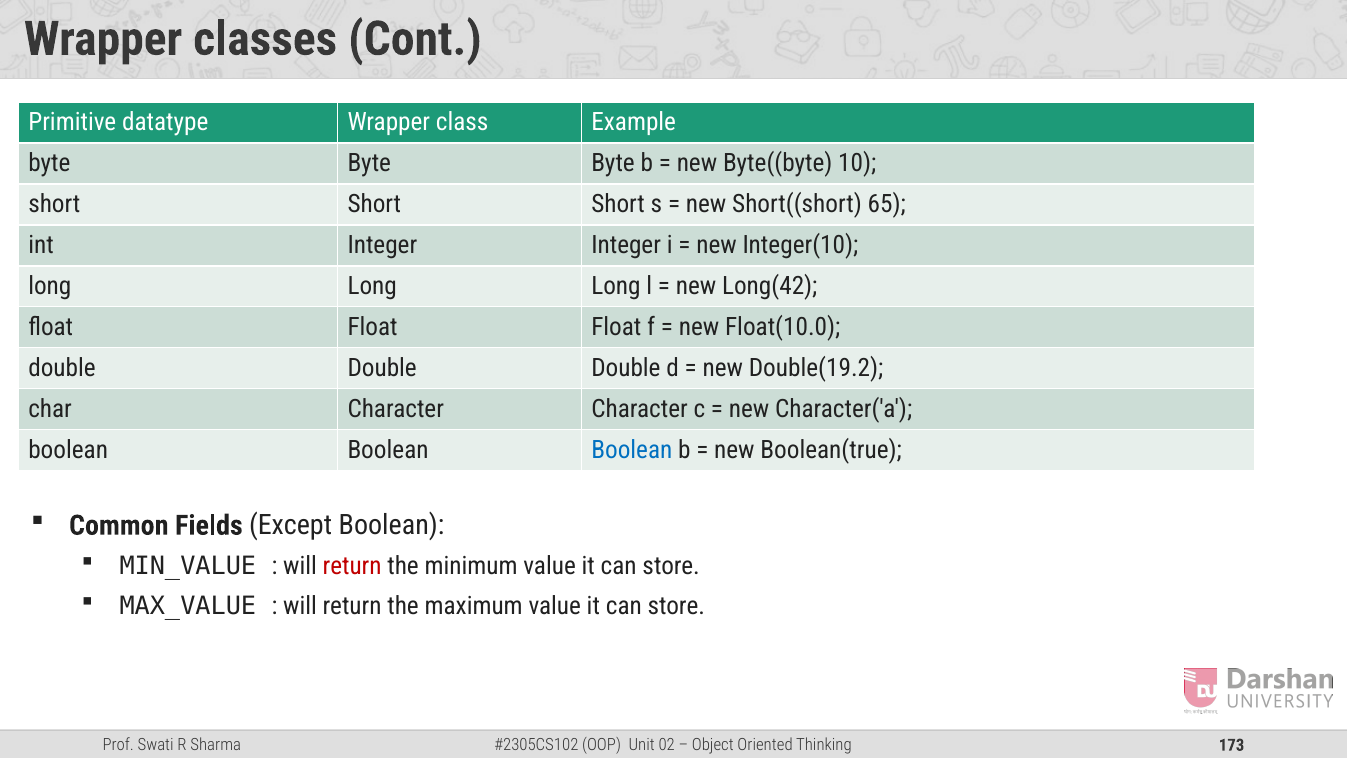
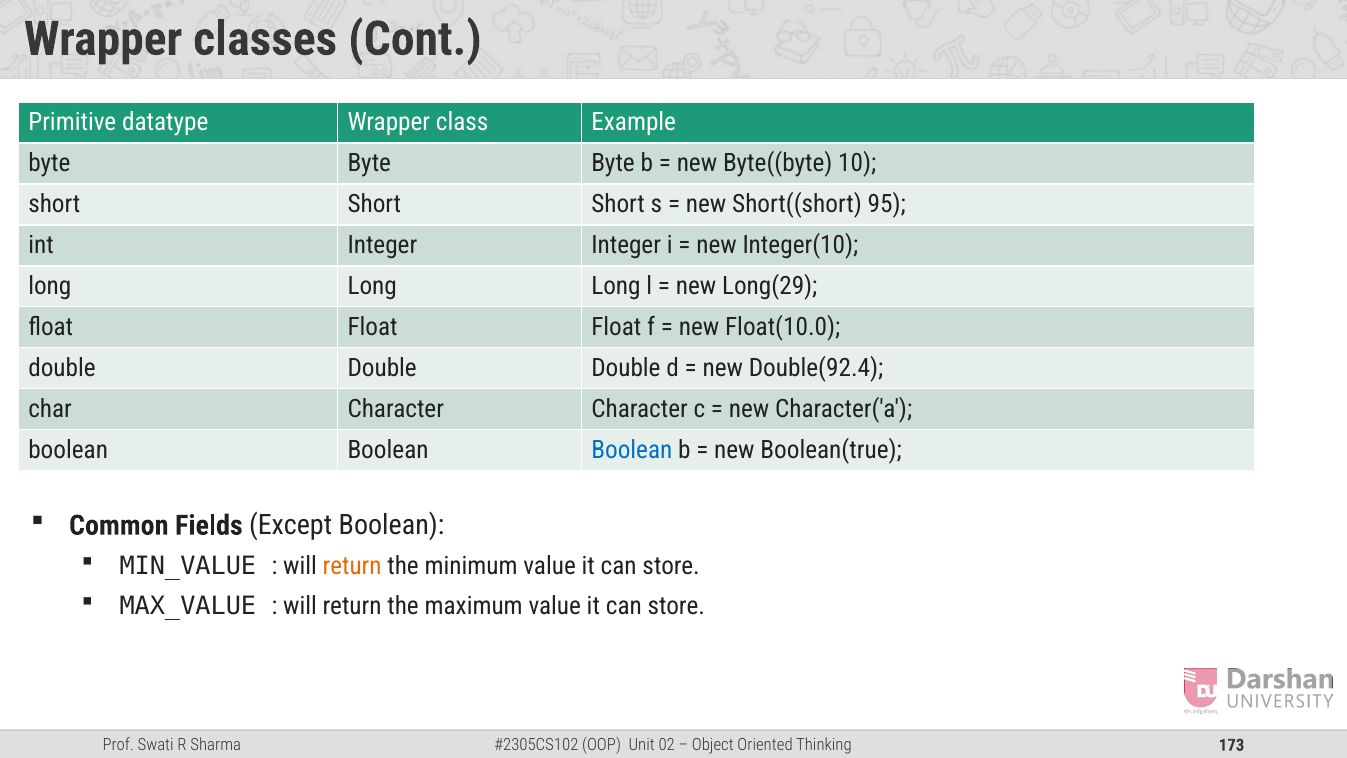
65: 65 -> 95
Long(42: Long(42 -> Long(29
Double(19.2: Double(19.2 -> Double(92.4
return at (352, 566) colour: red -> orange
